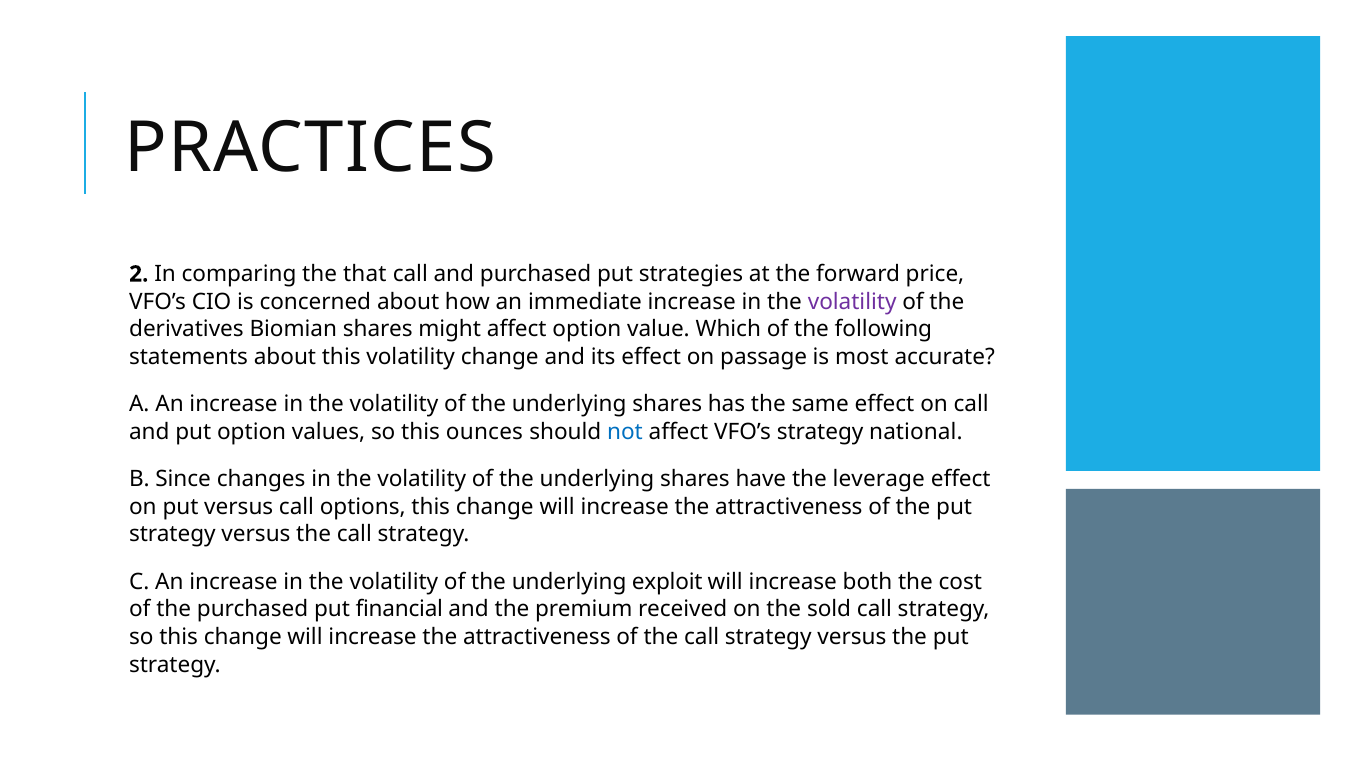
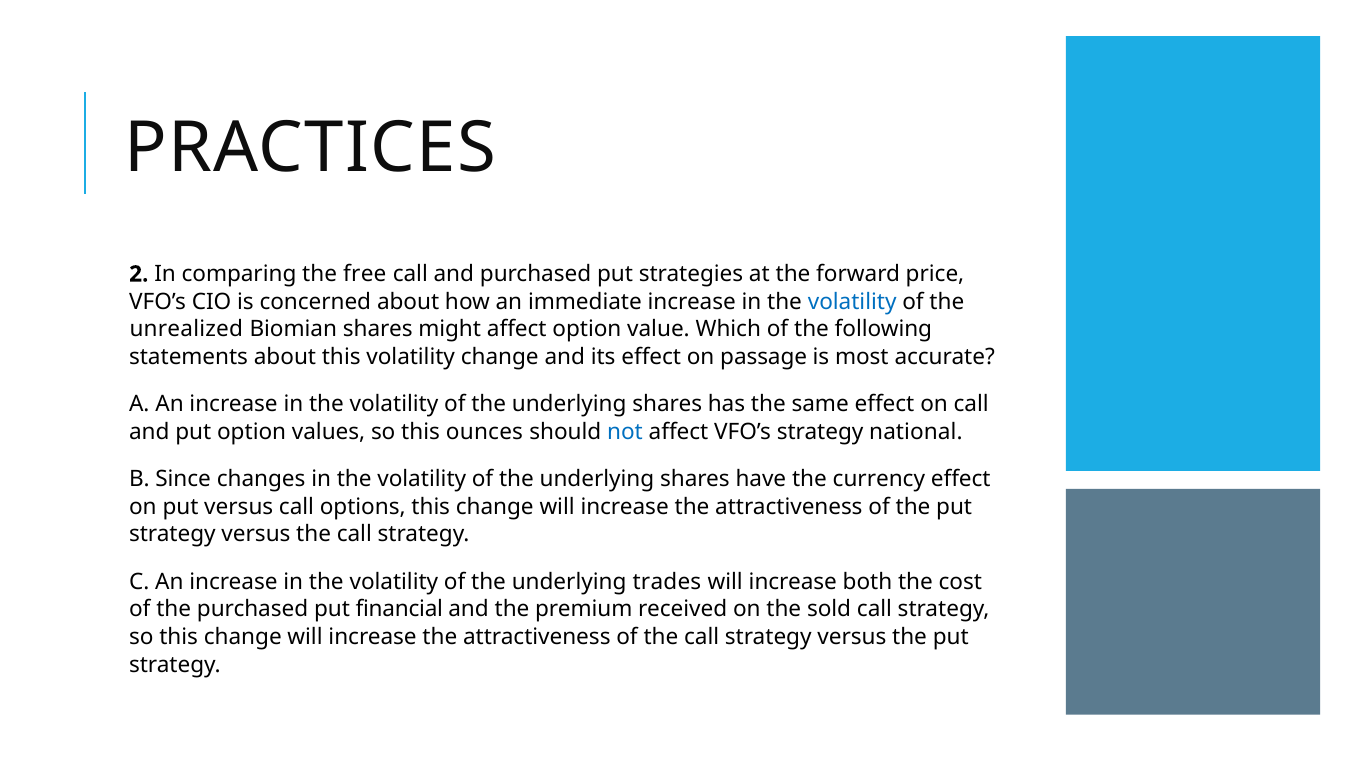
that: that -> free
volatility at (852, 302) colour: purple -> blue
derivatives: derivatives -> unrealized
leverage: leverage -> currency
exploit: exploit -> trades
